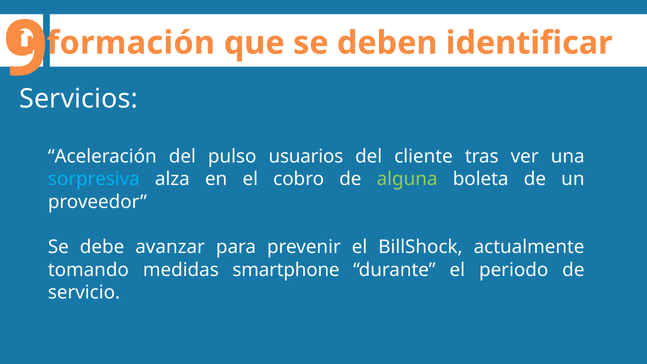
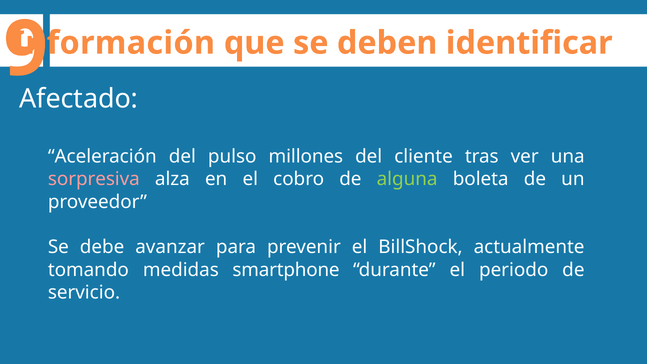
Servicios: Servicios -> Afectado
usuarios: usuarios -> millones
sorpresiva colour: light blue -> pink
